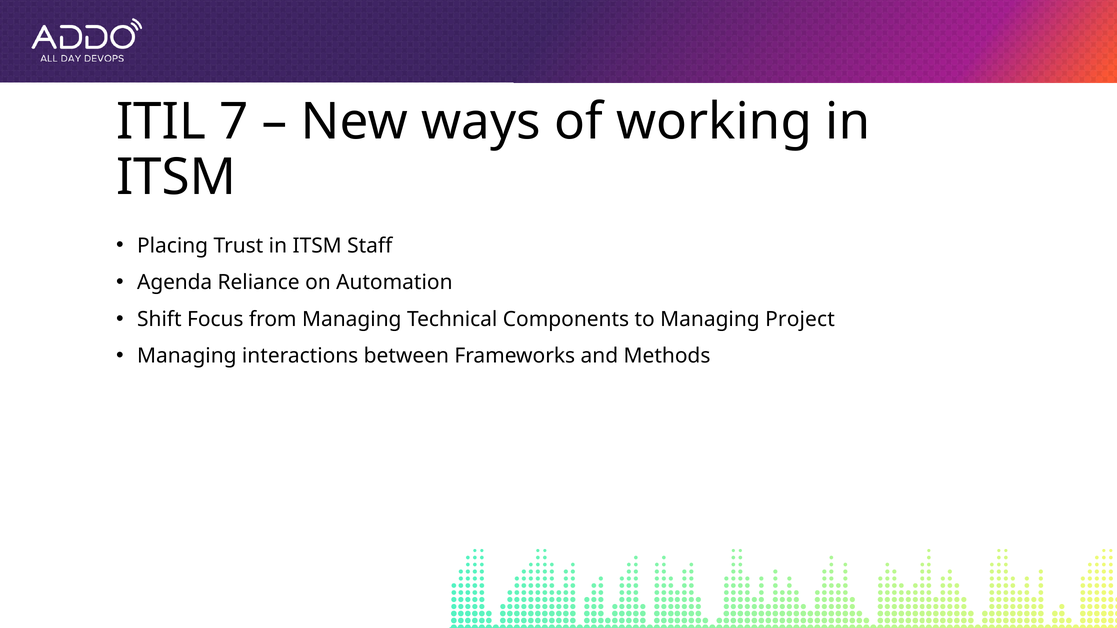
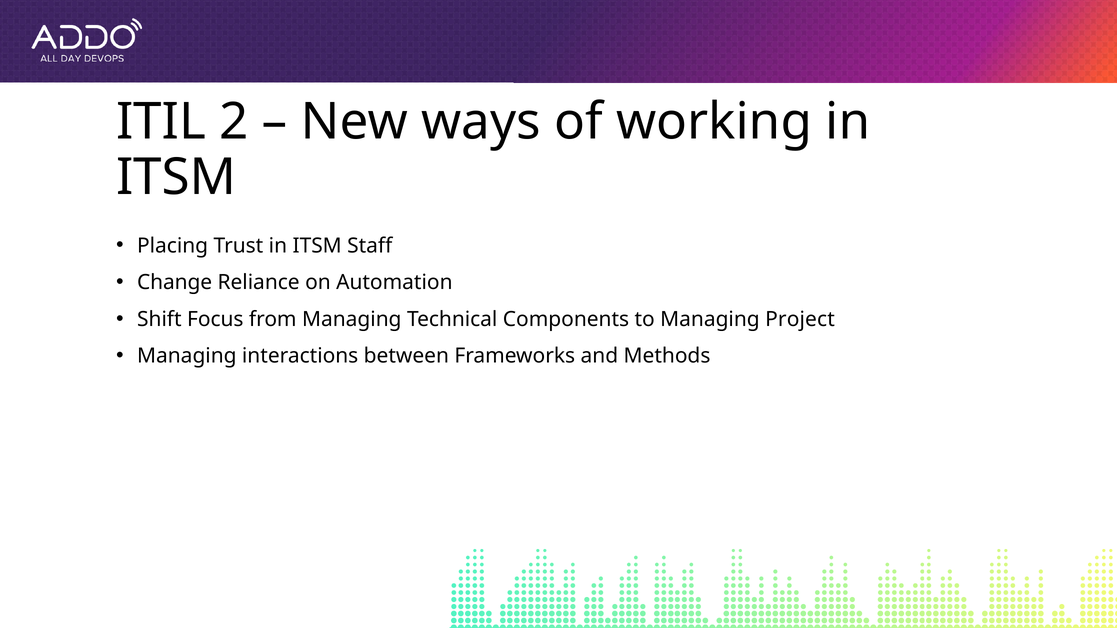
7: 7 -> 2
Agenda: Agenda -> Change
